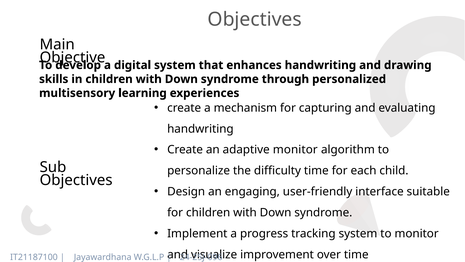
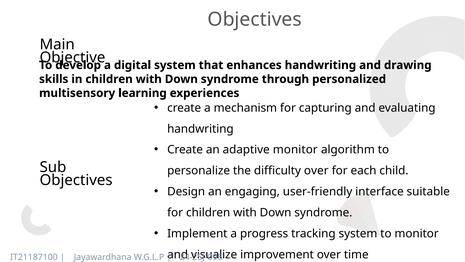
difficulty time: time -> over
